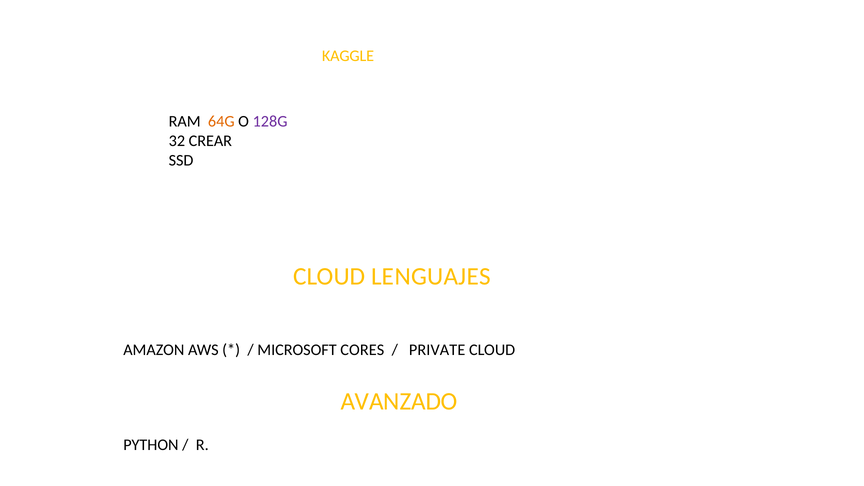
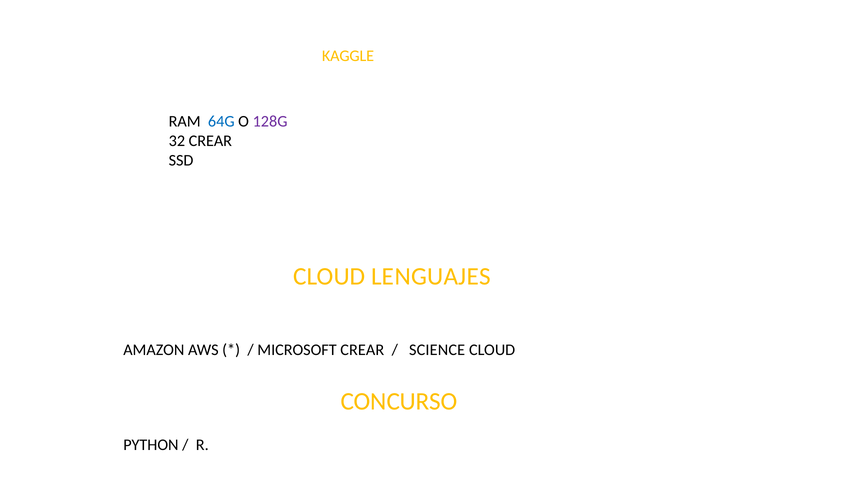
64G colour: orange -> blue
MICROSOFT CORES: CORES -> CREAR
PRIVATE: PRIVATE -> SCIENCE
AVANZADO: AVANZADO -> CONCURSO
